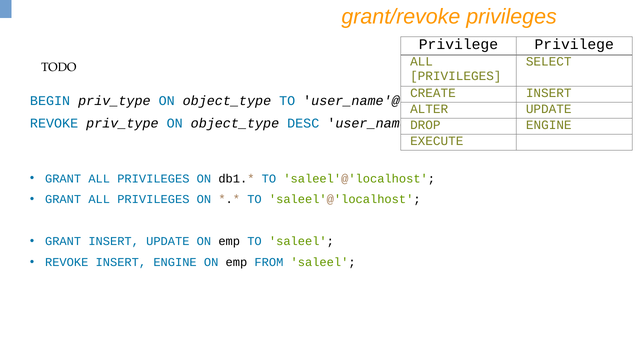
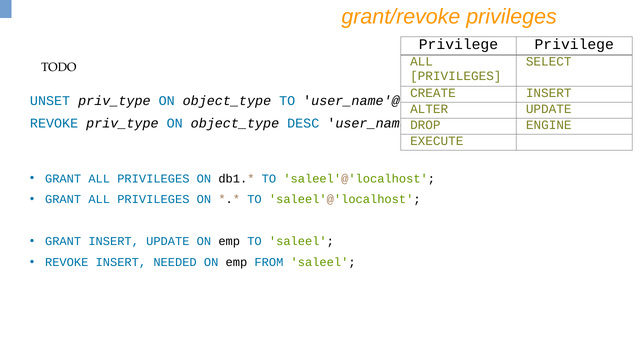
BEGIN: BEGIN -> UNSET
INSERT ENGINE: ENGINE -> NEEDED
